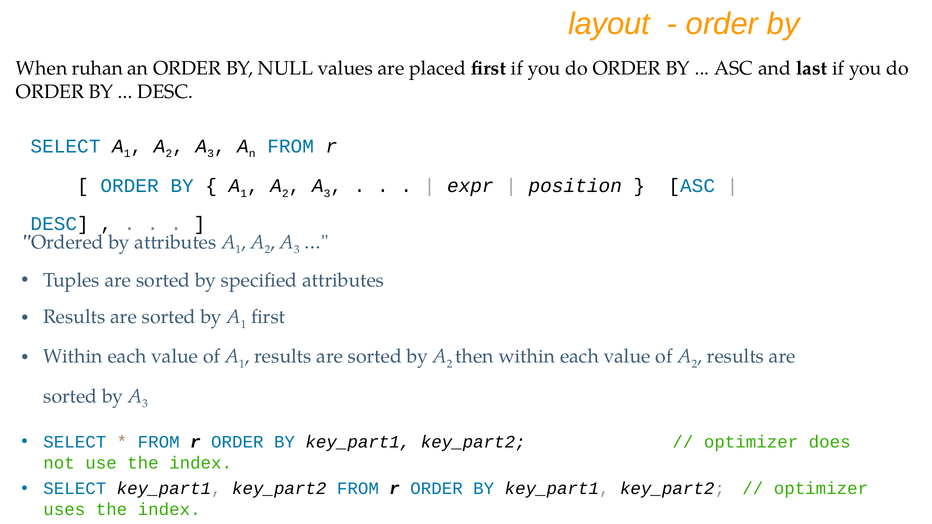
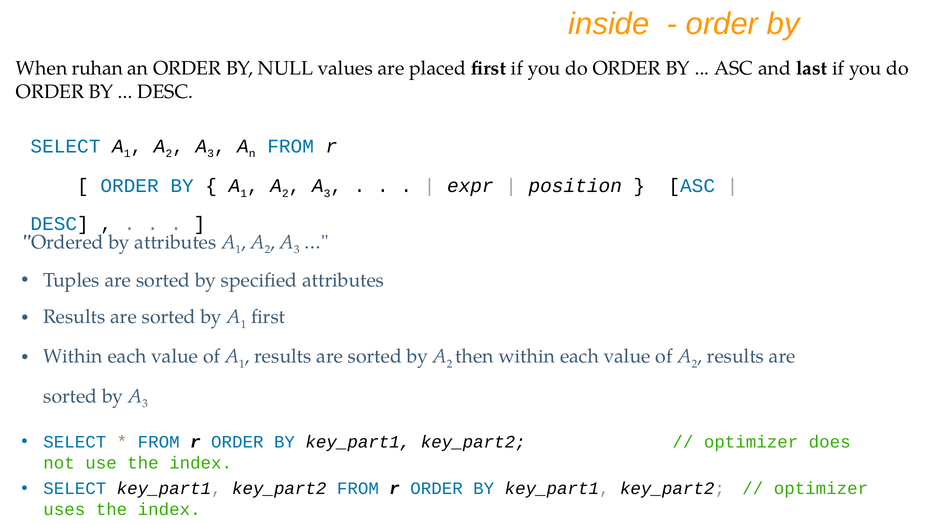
layout: layout -> inside
